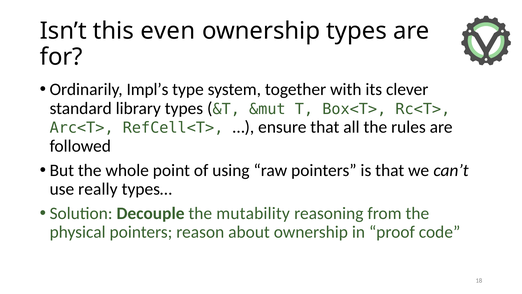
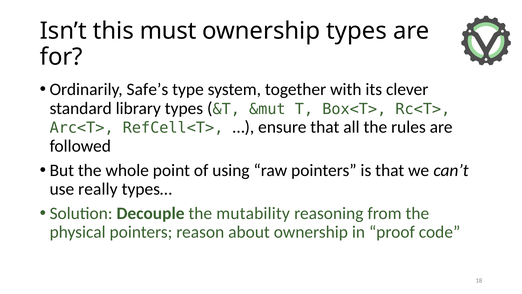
even: even -> must
Impl’s: Impl’s -> Safe’s
